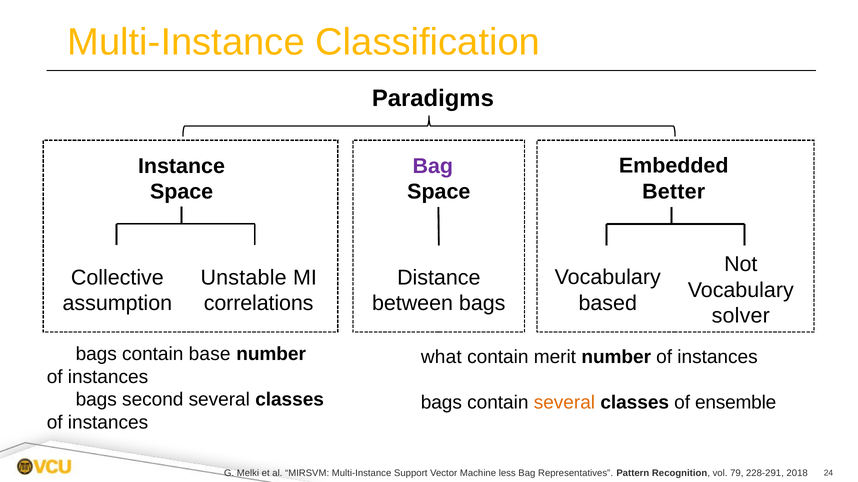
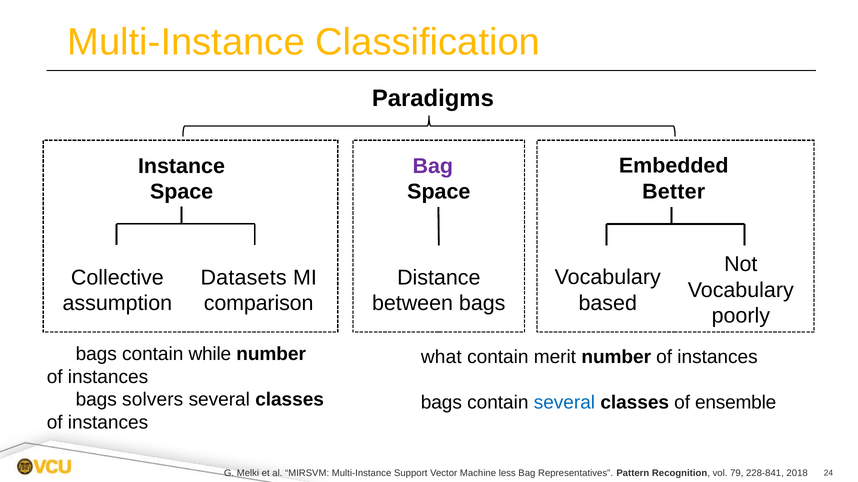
Unstable: Unstable -> Datasets
correlations: correlations -> comparison
solver: solver -> poorly
base: base -> while
second: second -> solvers
several at (564, 403) colour: orange -> blue
228-291: 228-291 -> 228-841
